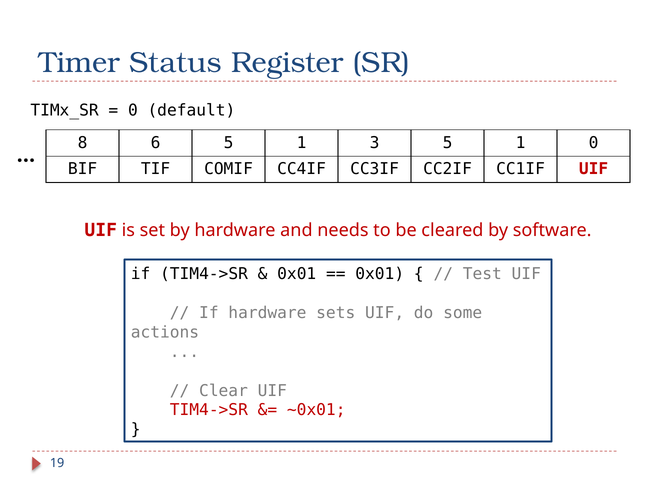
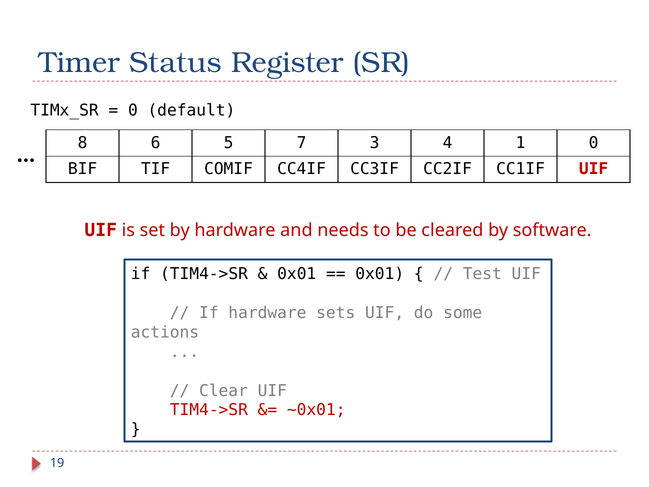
6 5 1: 1 -> 7
3 5: 5 -> 4
